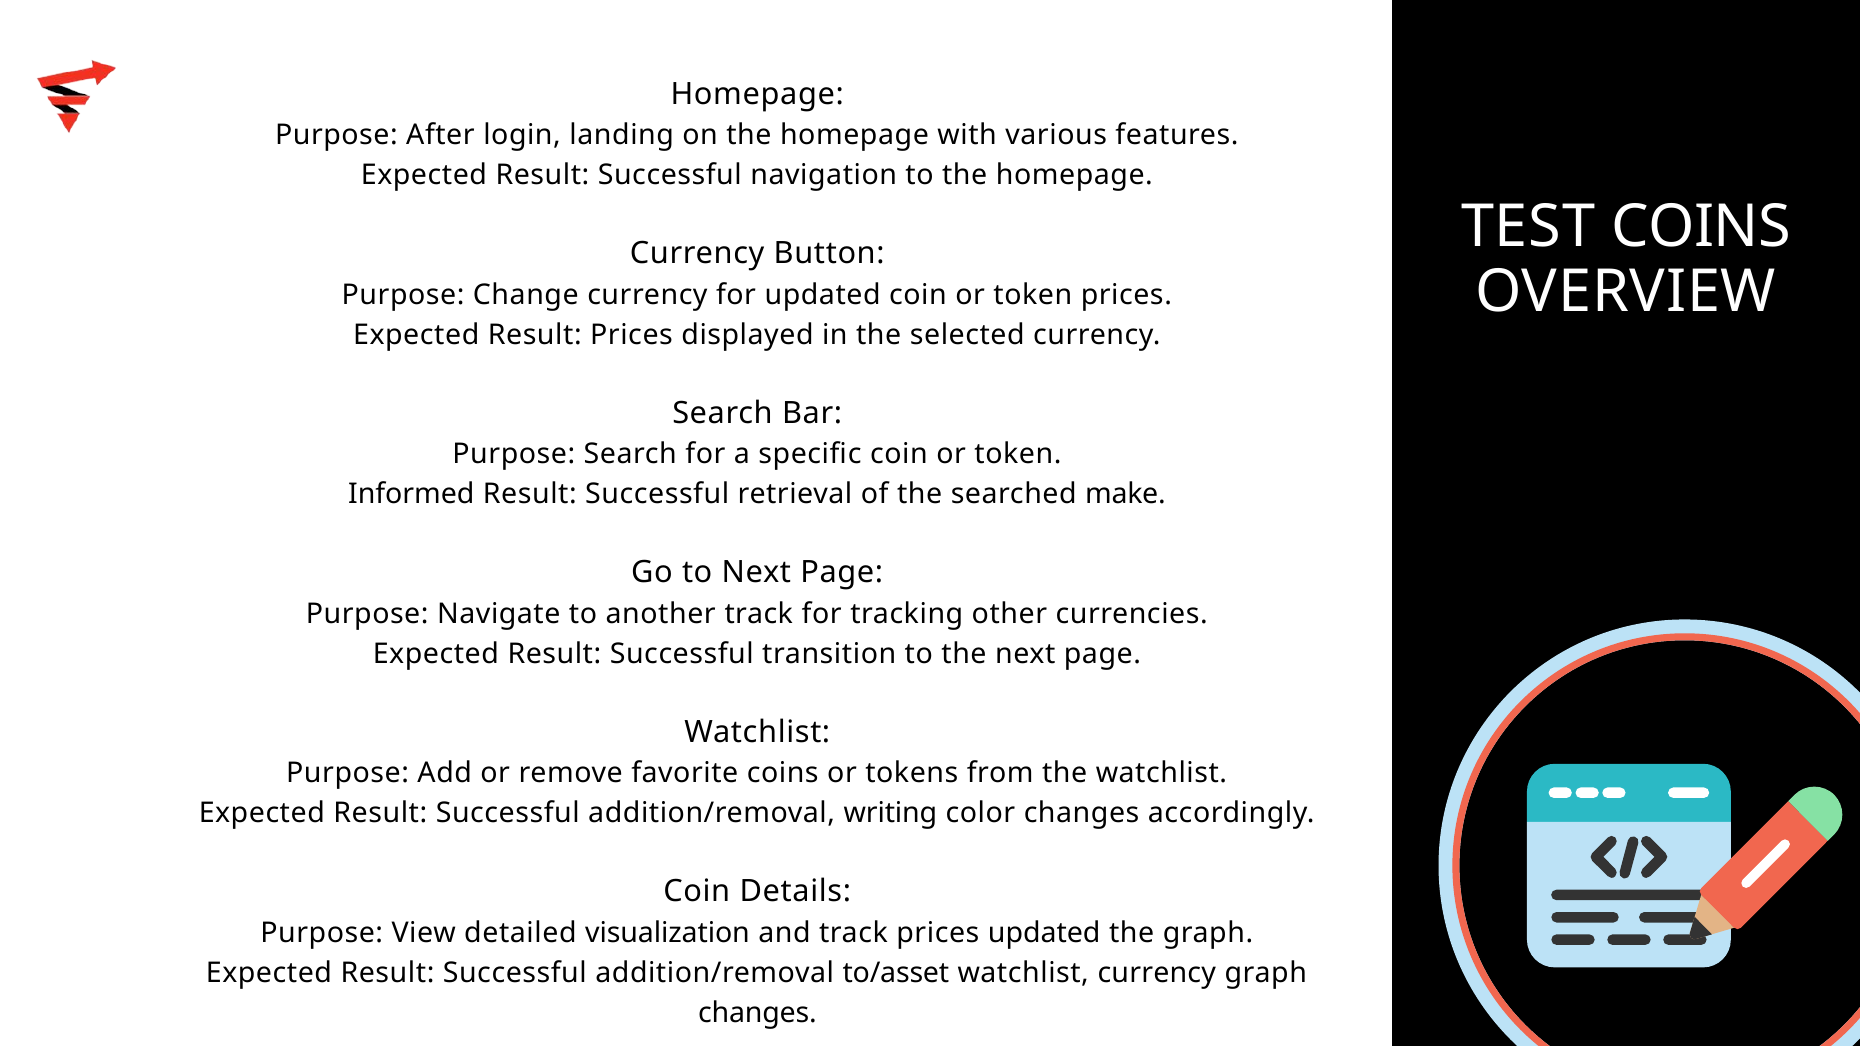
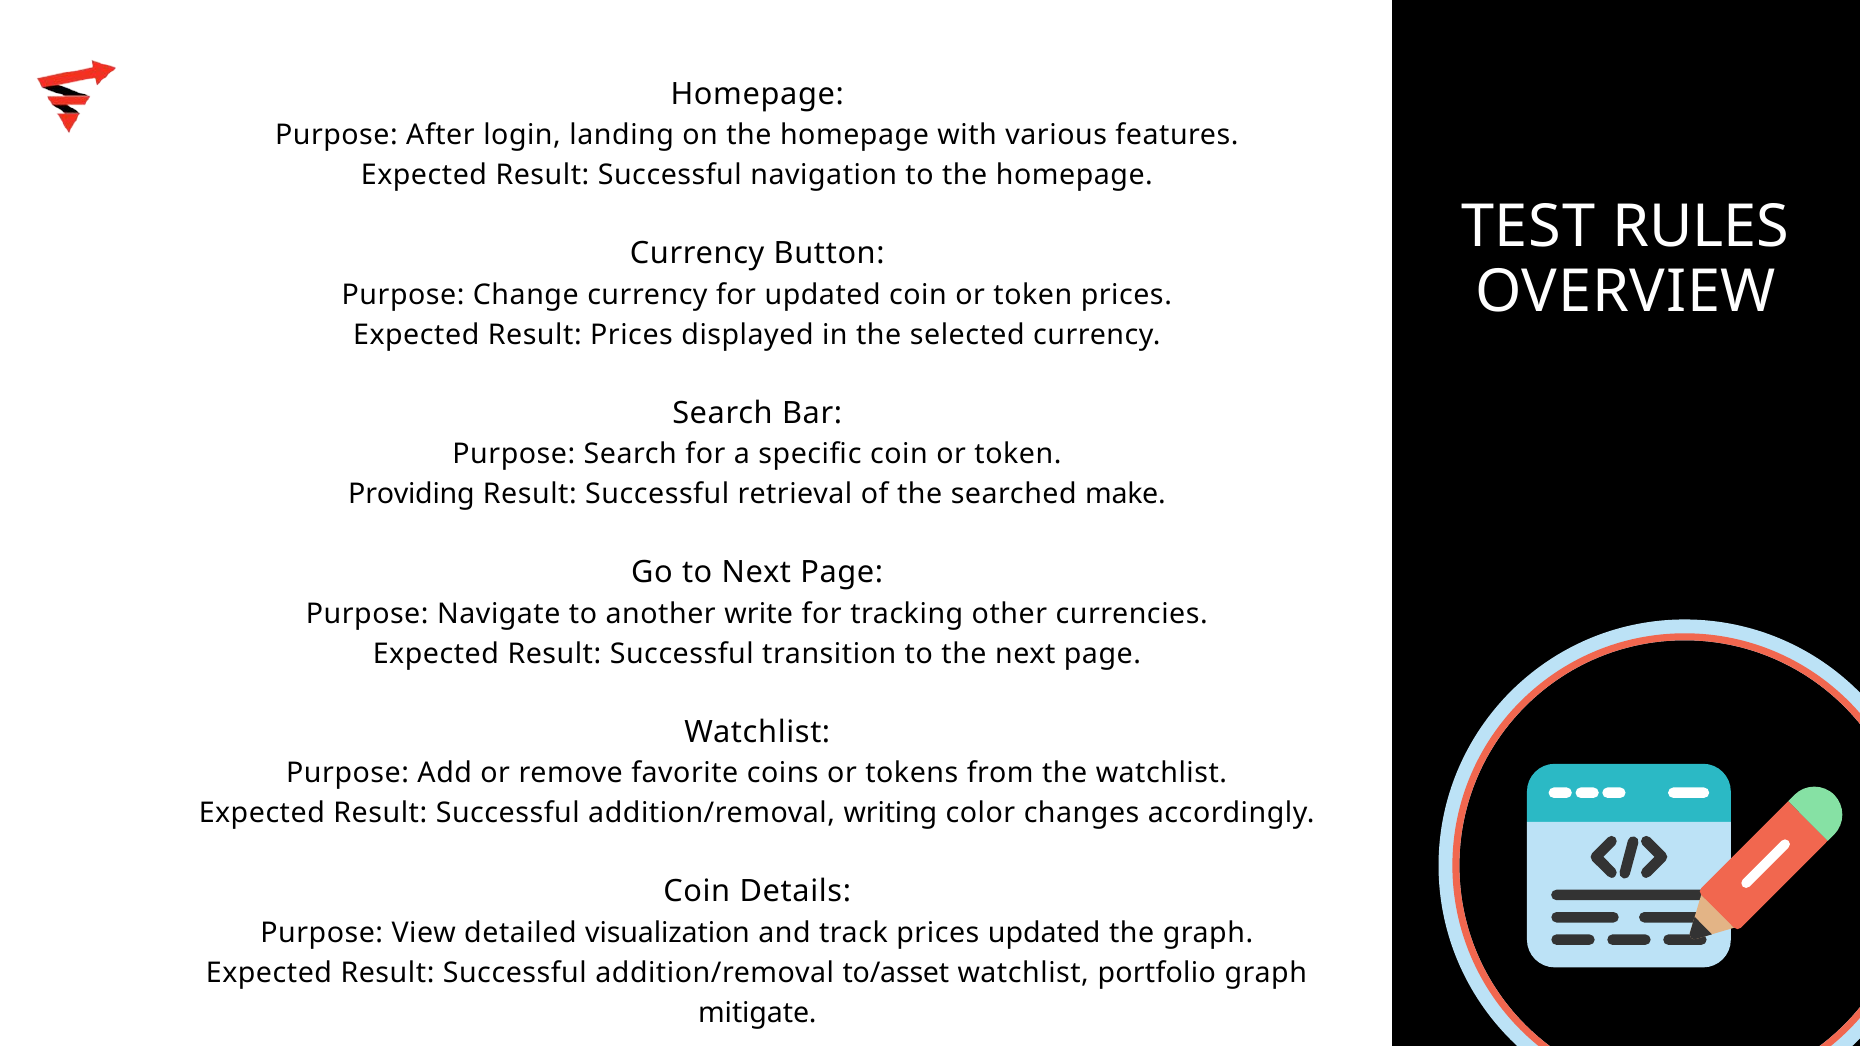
TEST COINS: COINS -> RULES
Informed: Informed -> Providing
another track: track -> write
watchlist currency: currency -> portfolio
changes at (757, 1013): changes -> mitigate
